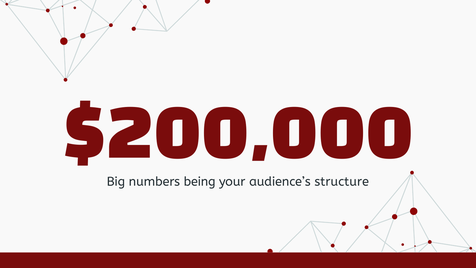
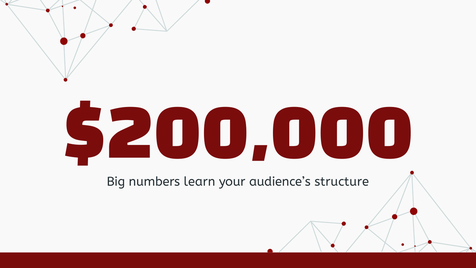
being: being -> learn
